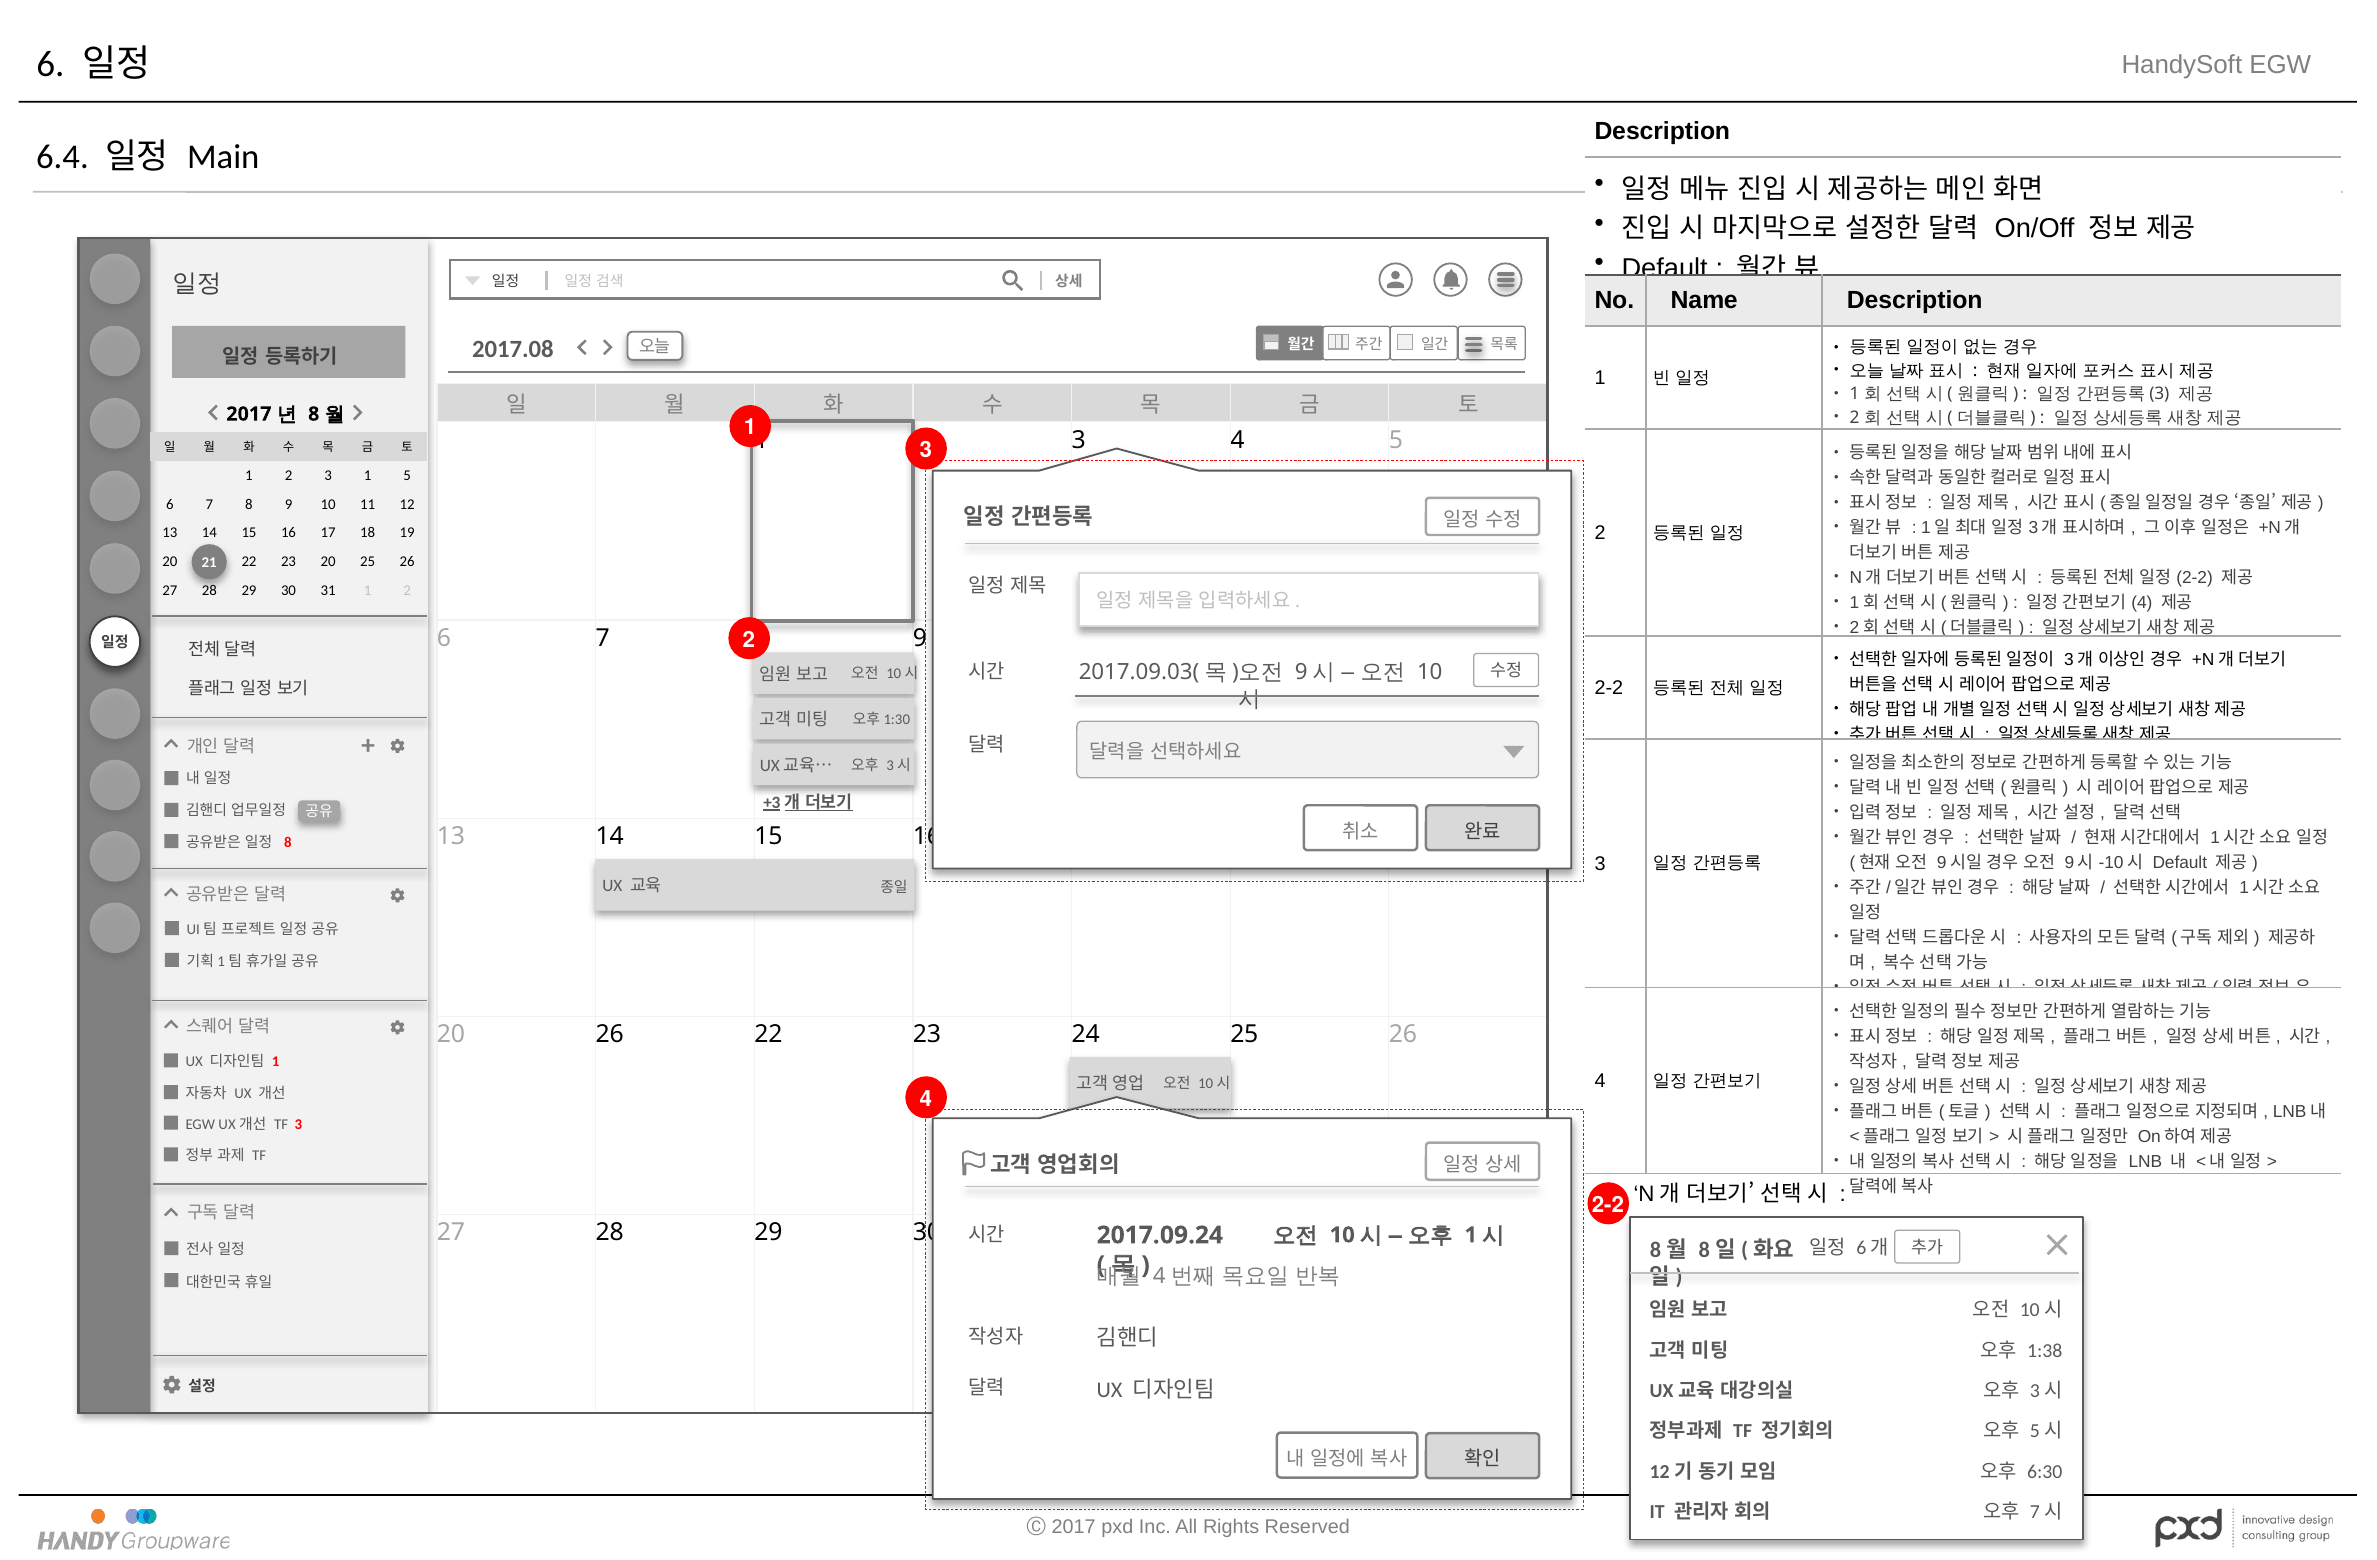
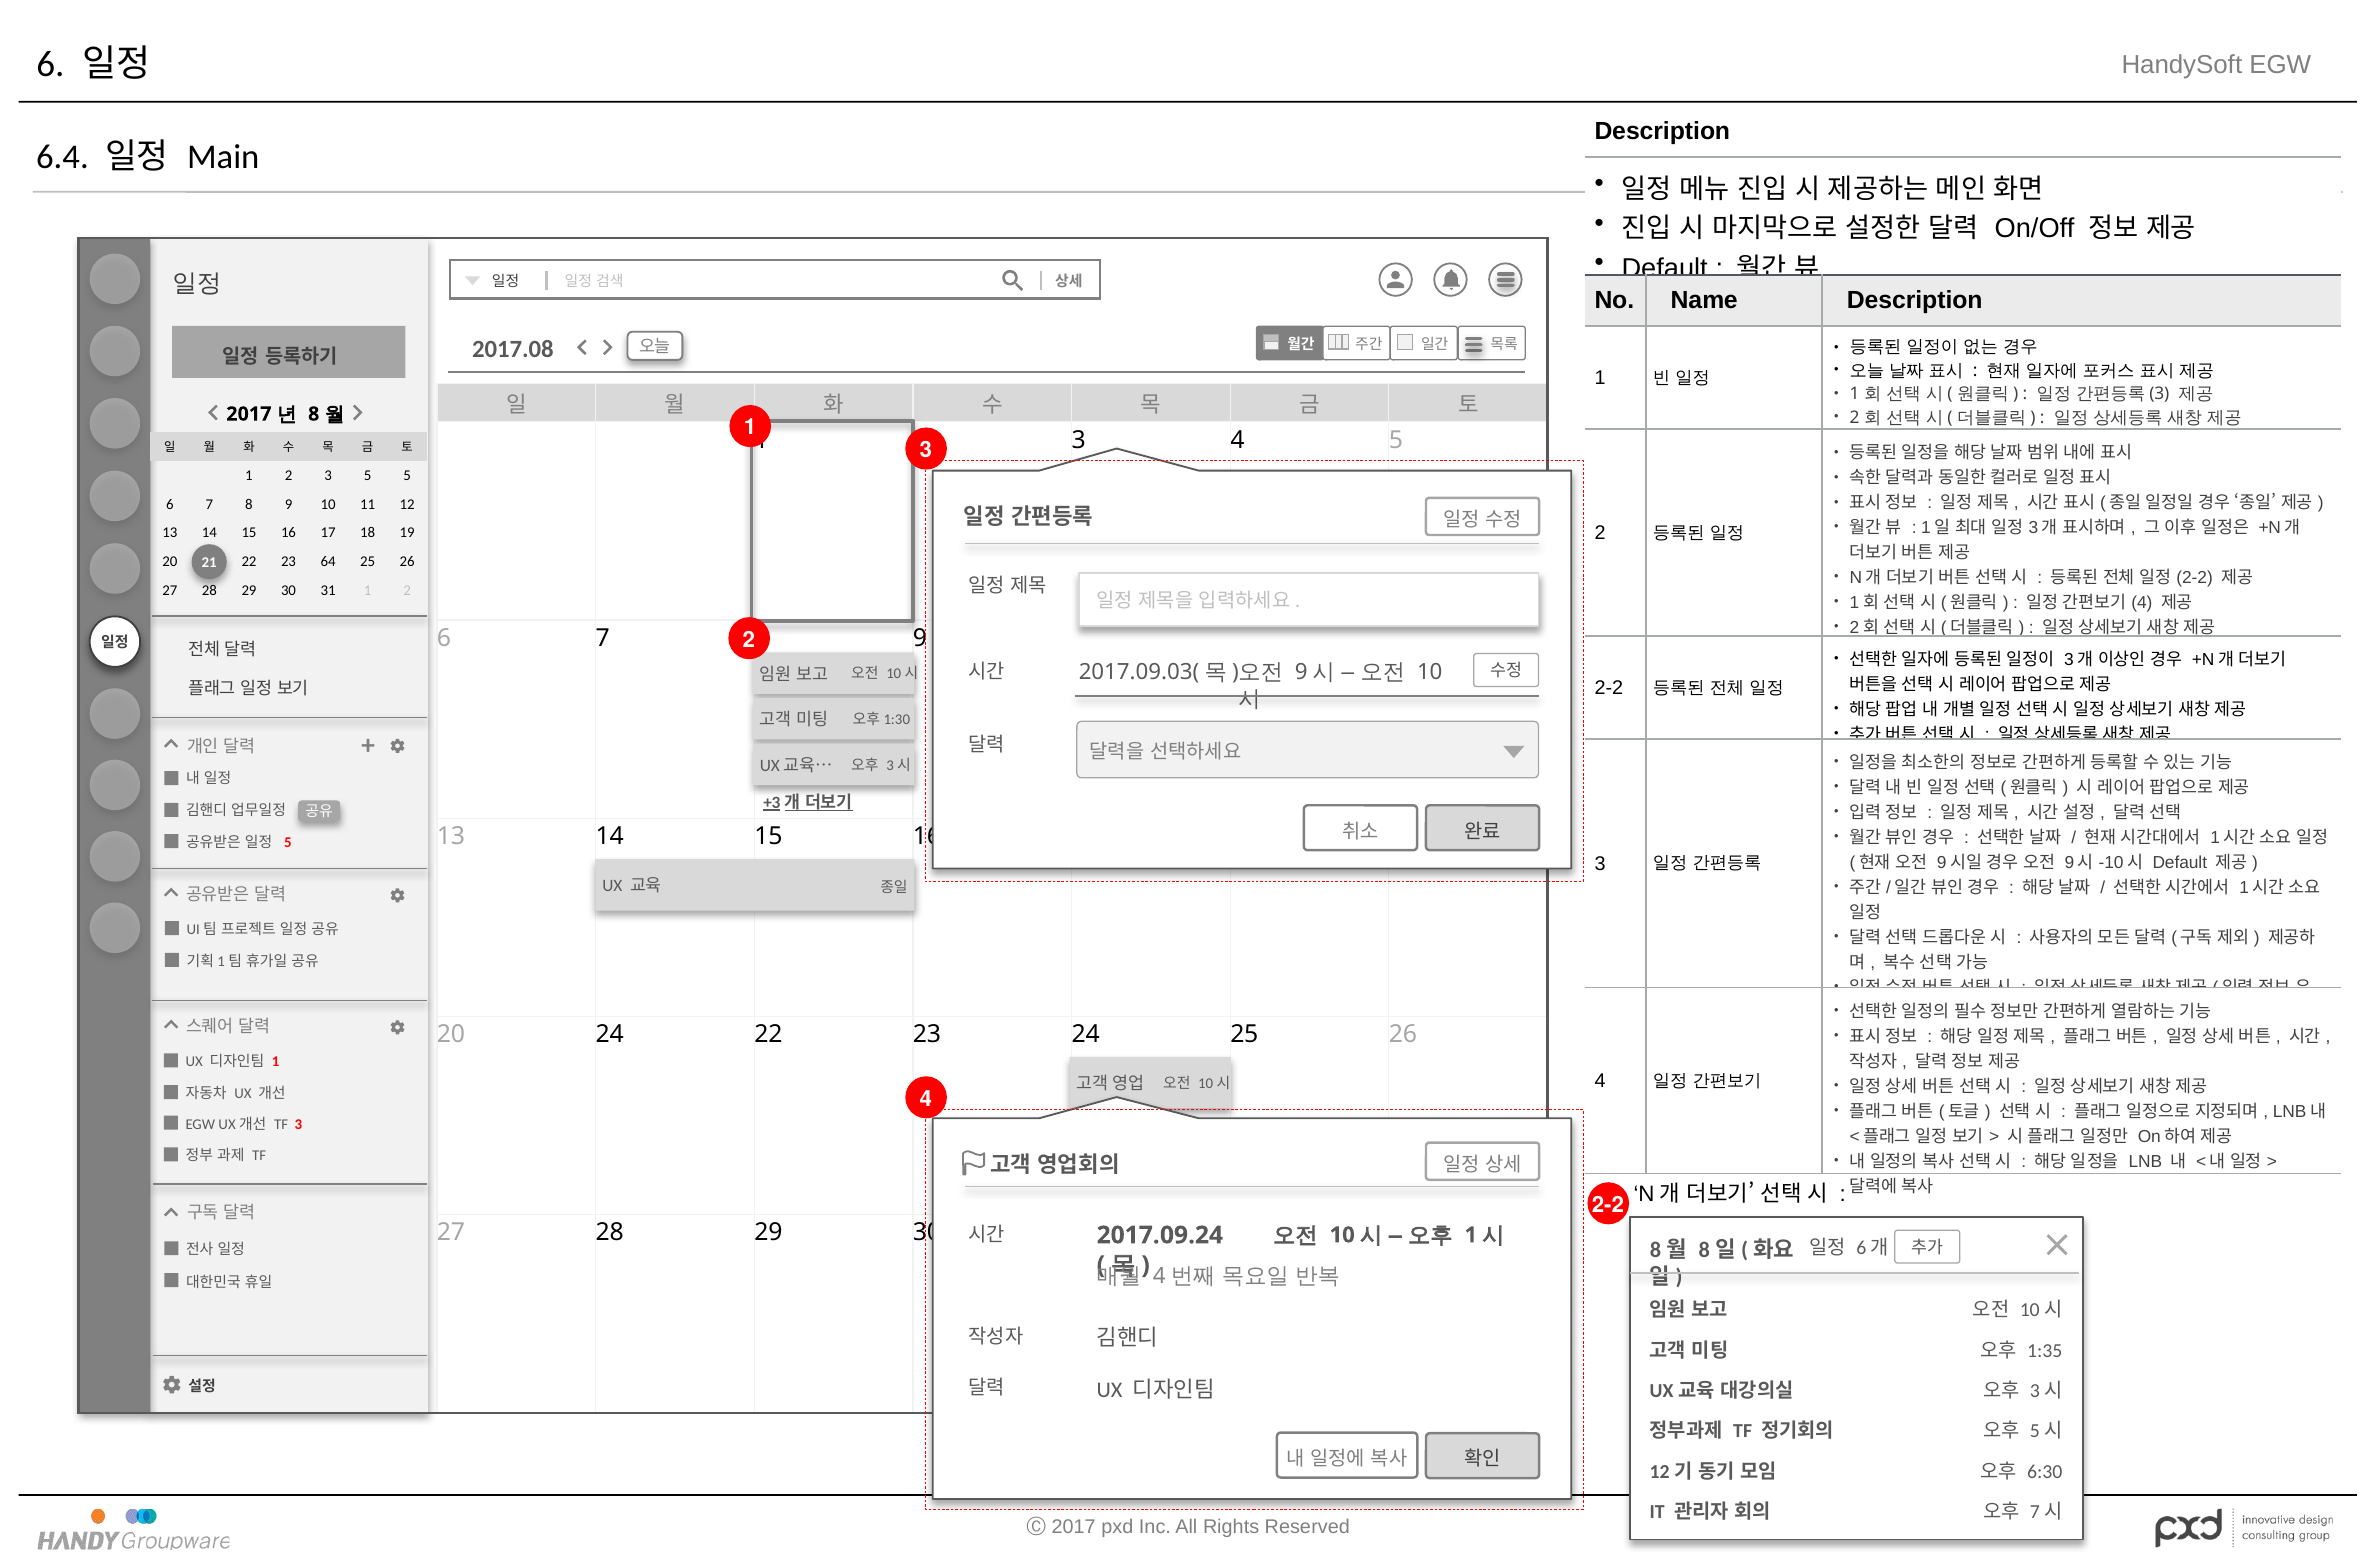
3 1: 1 -> 5
23 20: 20 -> 64
8 at (288, 843): 8 -> 5
20 26: 26 -> 24
1:38: 1:38 -> 1:35
